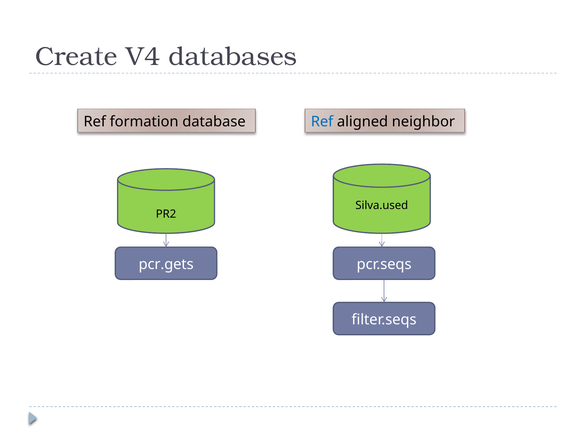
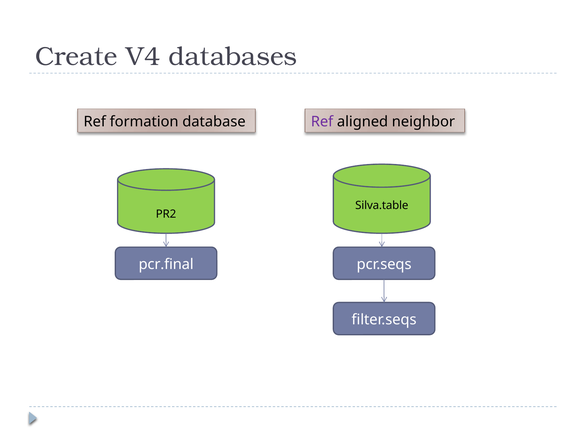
Ref at (322, 122) colour: blue -> purple
Silva.used: Silva.used -> Silva.table
pcr.gets: pcr.gets -> pcr.final
